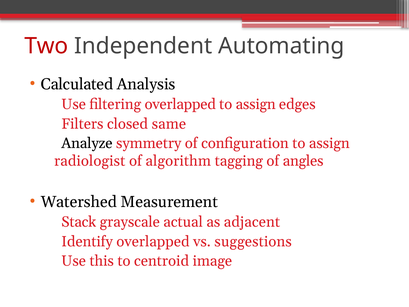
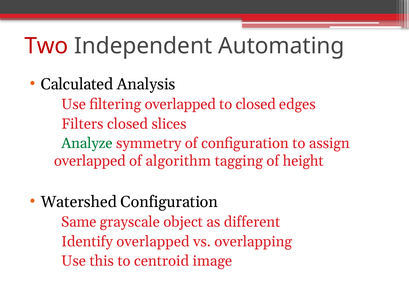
assign at (256, 104): assign -> closed
same: same -> slices
Analyze colour: black -> green
radiologist at (90, 161): radiologist -> overlapped
angles: angles -> height
Watershed Measurement: Measurement -> Configuration
Stack: Stack -> Same
actual: actual -> object
adjacent: adjacent -> different
suggestions: suggestions -> overlapping
